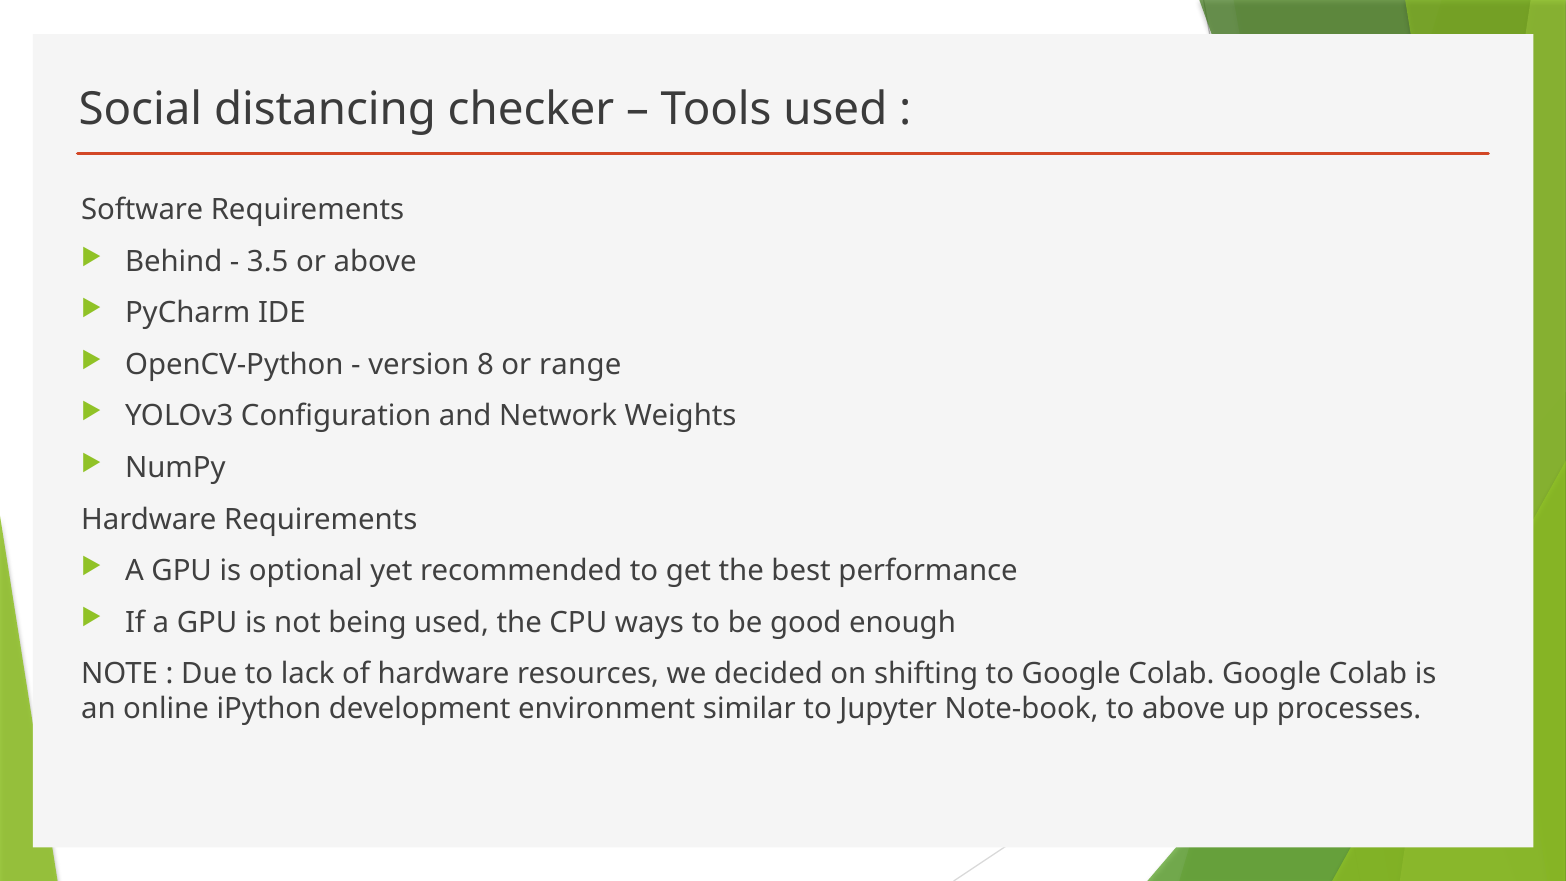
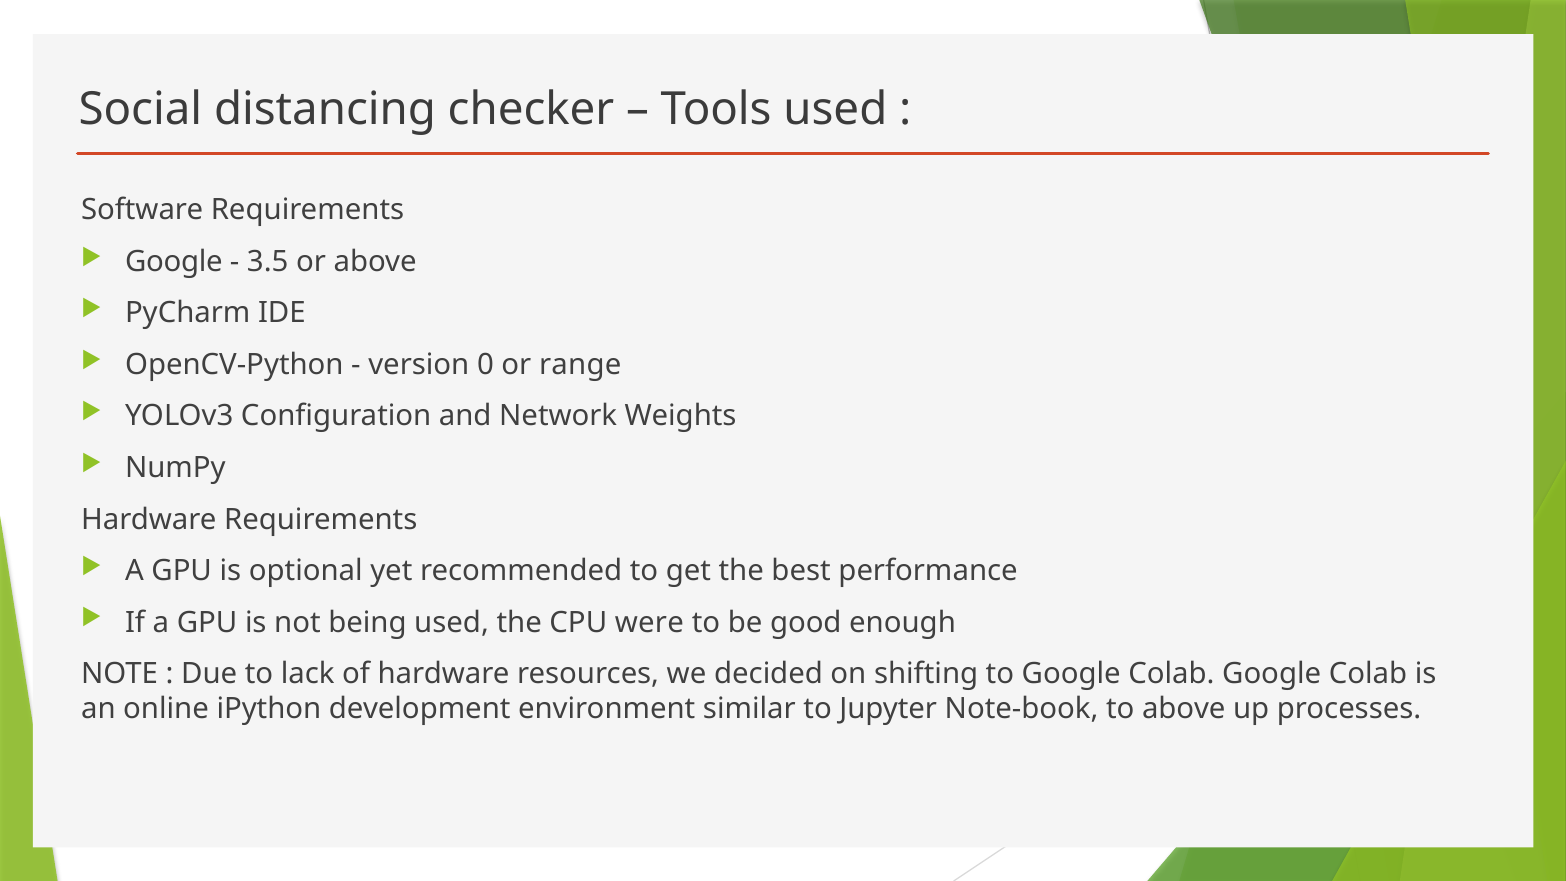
Behind at (174, 262): Behind -> Google
8: 8 -> 0
ways: ways -> were
